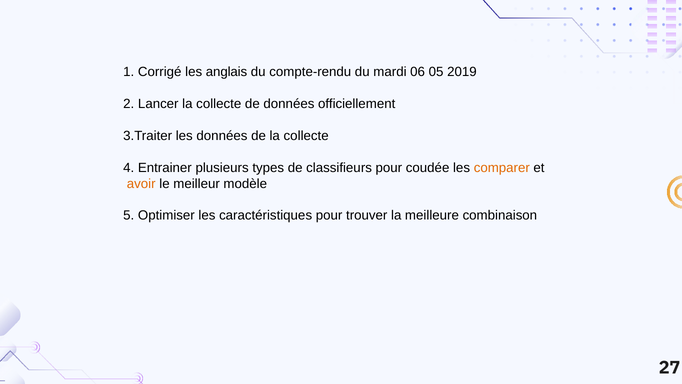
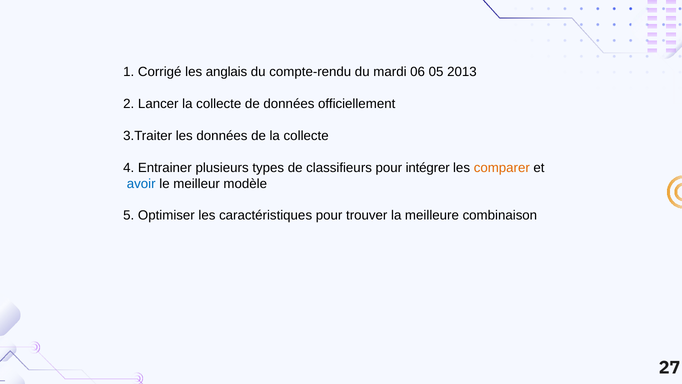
2019: 2019 -> 2013
coudée: coudée -> intégrer
avoir colour: orange -> blue
